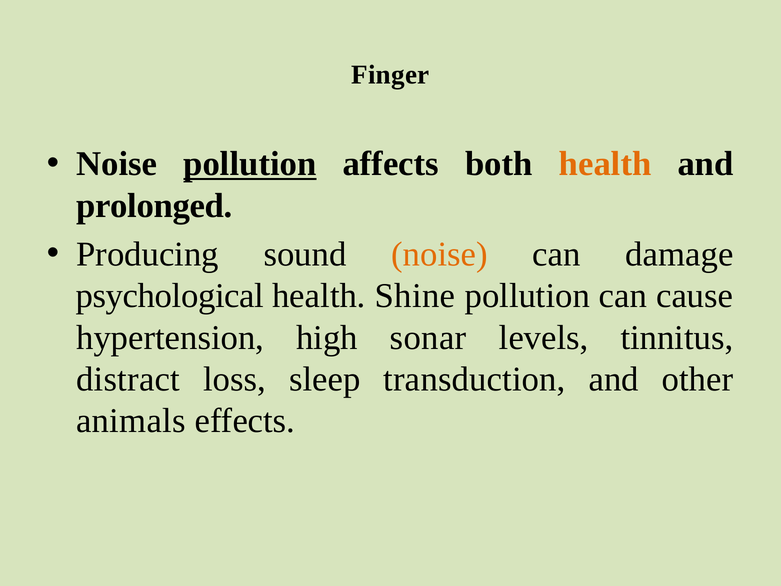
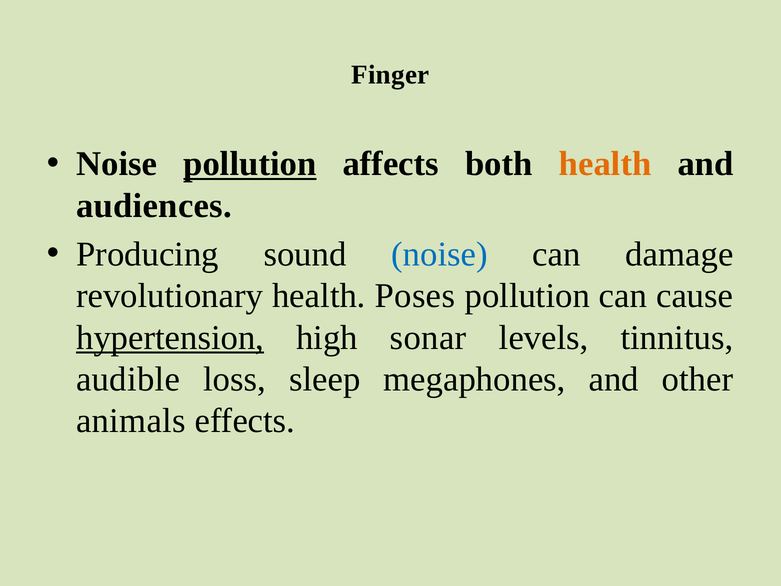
prolonged: prolonged -> audiences
noise at (440, 254) colour: orange -> blue
psychological: psychological -> revolutionary
Shine: Shine -> Poses
hypertension underline: none -> present
distract: distract -> audible
transduction: transduction -> megaphones
